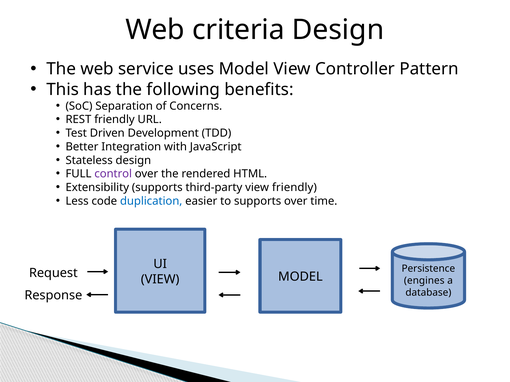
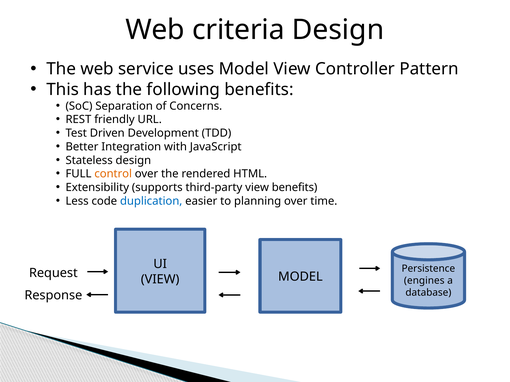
control colour: purple -> orange
view friendly: friendly -> benefits
to supports: supports -> planning
